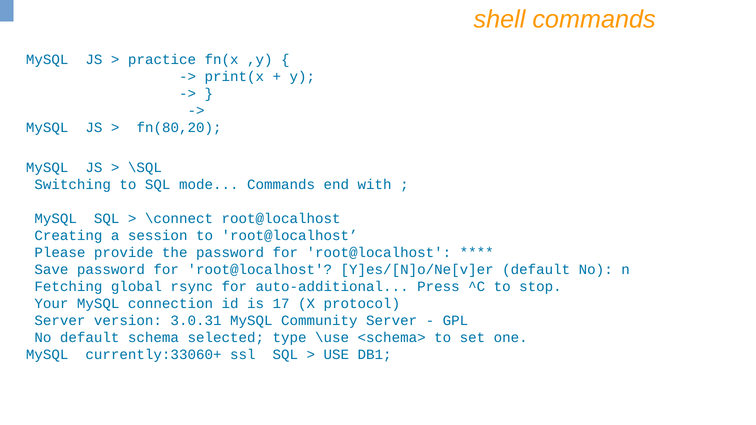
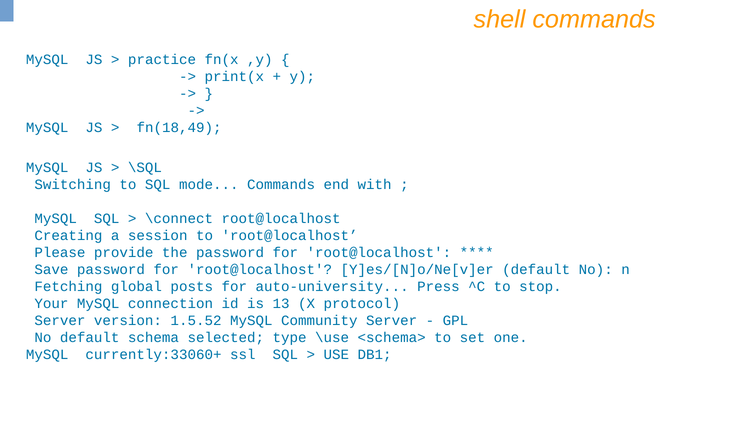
fn(80,20: fn(80,20 -> fn(18,49
rsync: rsync -> posts
auto-additional: auto-additional -> auto-university
17: 17 -> 13
3.0.31: 3.0.31 -> 1.5.52
